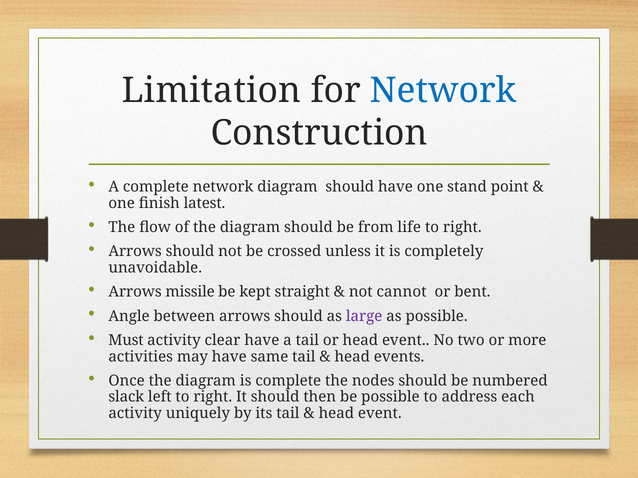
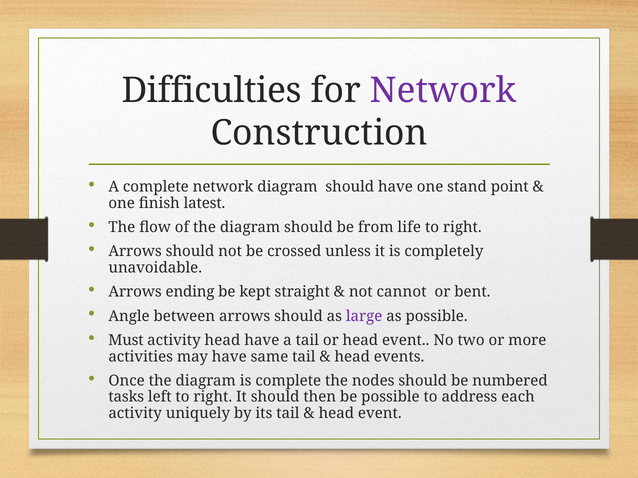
Limitation: Limitation -> Difficulties
Network at (443, 91) colour: blue -> purple
missile: missile -> ending
activity clear: clear -> head
slack: slack -> tasks
